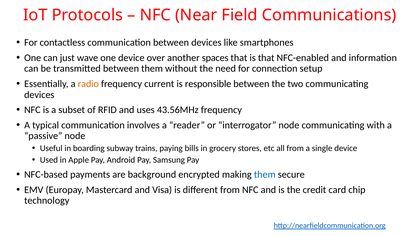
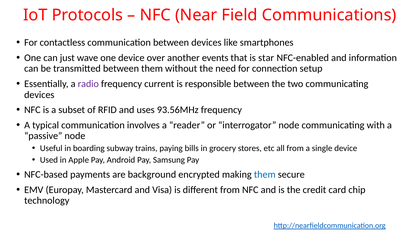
spaces: spaces -> events
is that: that -> star
radio colour: orange -> purple
43.56MHz: 43.56MHz -> 93.56MHz
